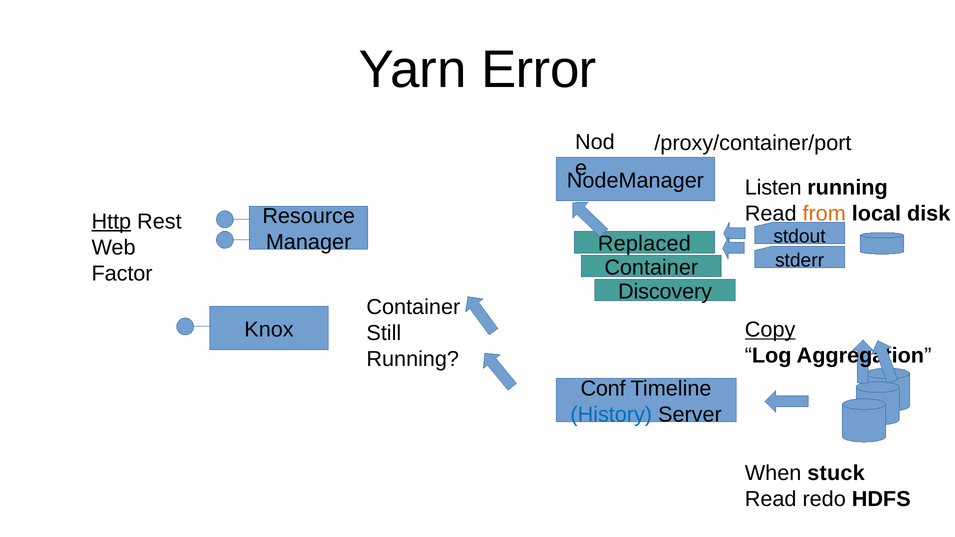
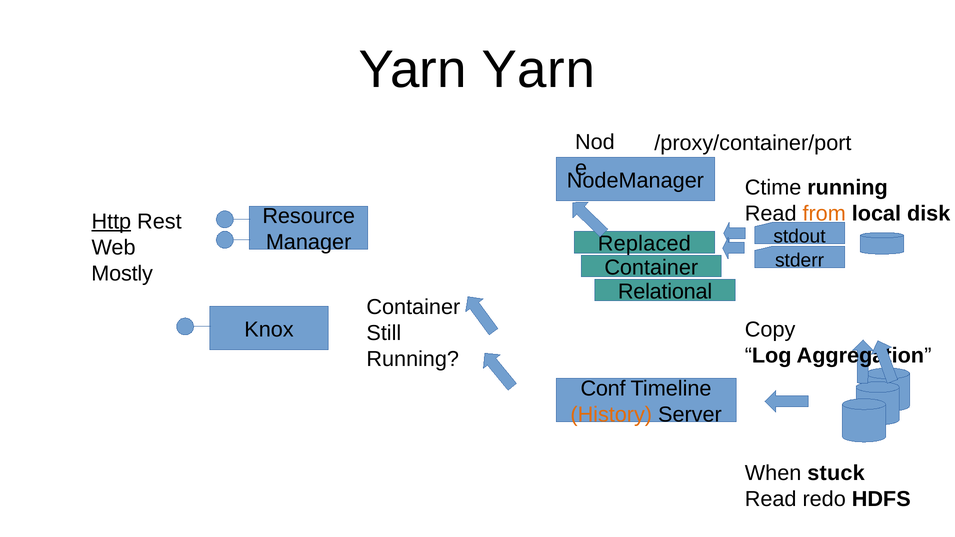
Yarn Error: Error -> Yarn
Listen: Listen -> Ctime
Factor: Factor -> Mostly
Discovery: Discovery -> Relational
Copy underline: present -> none
History colour: blue -> orange
